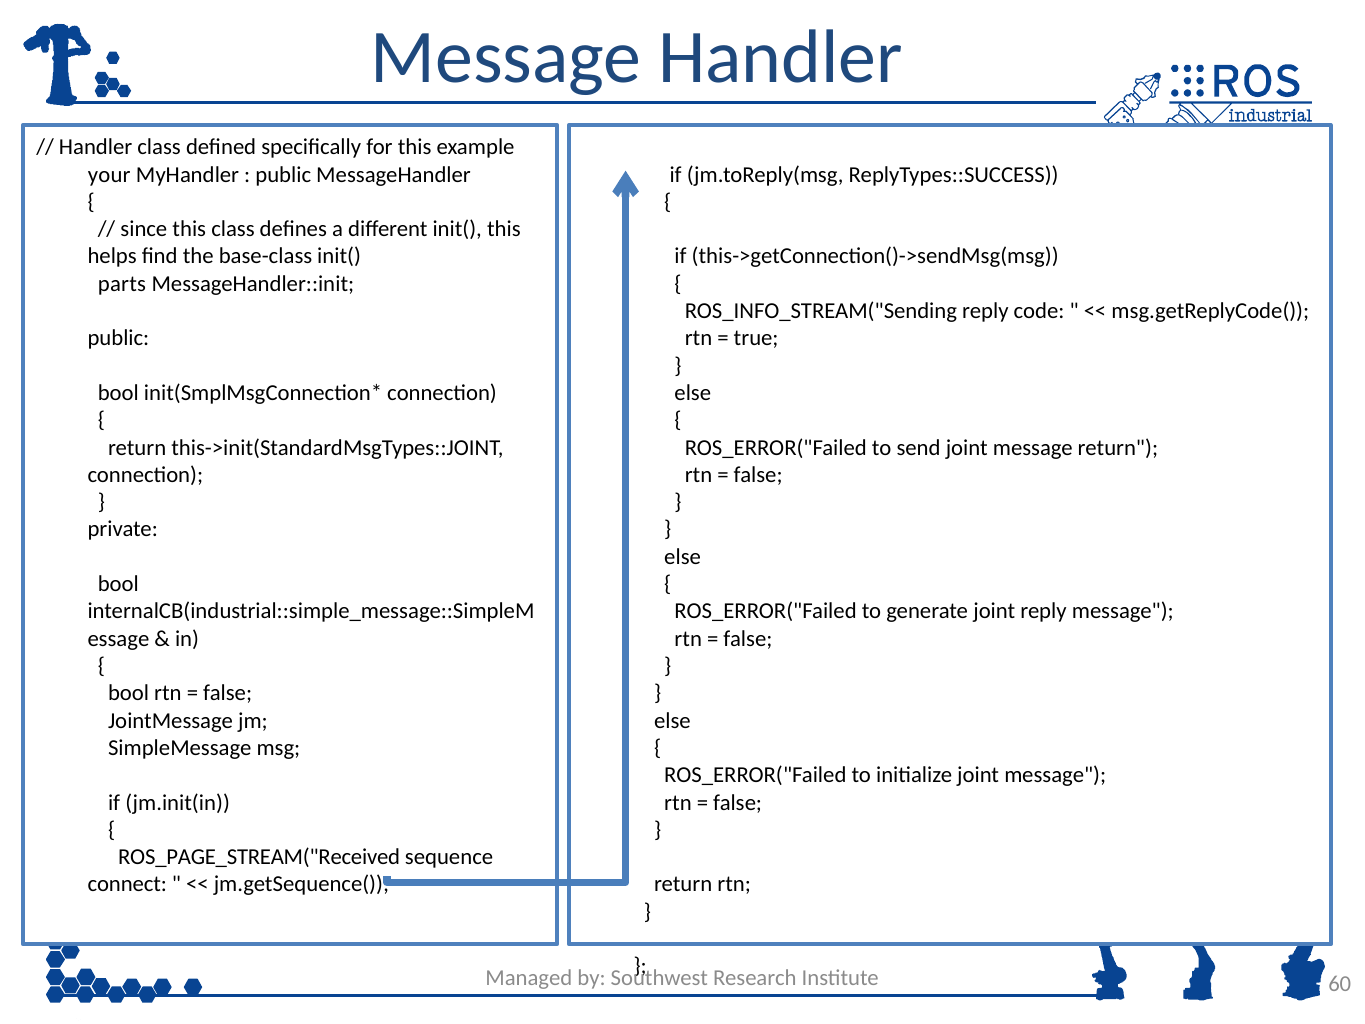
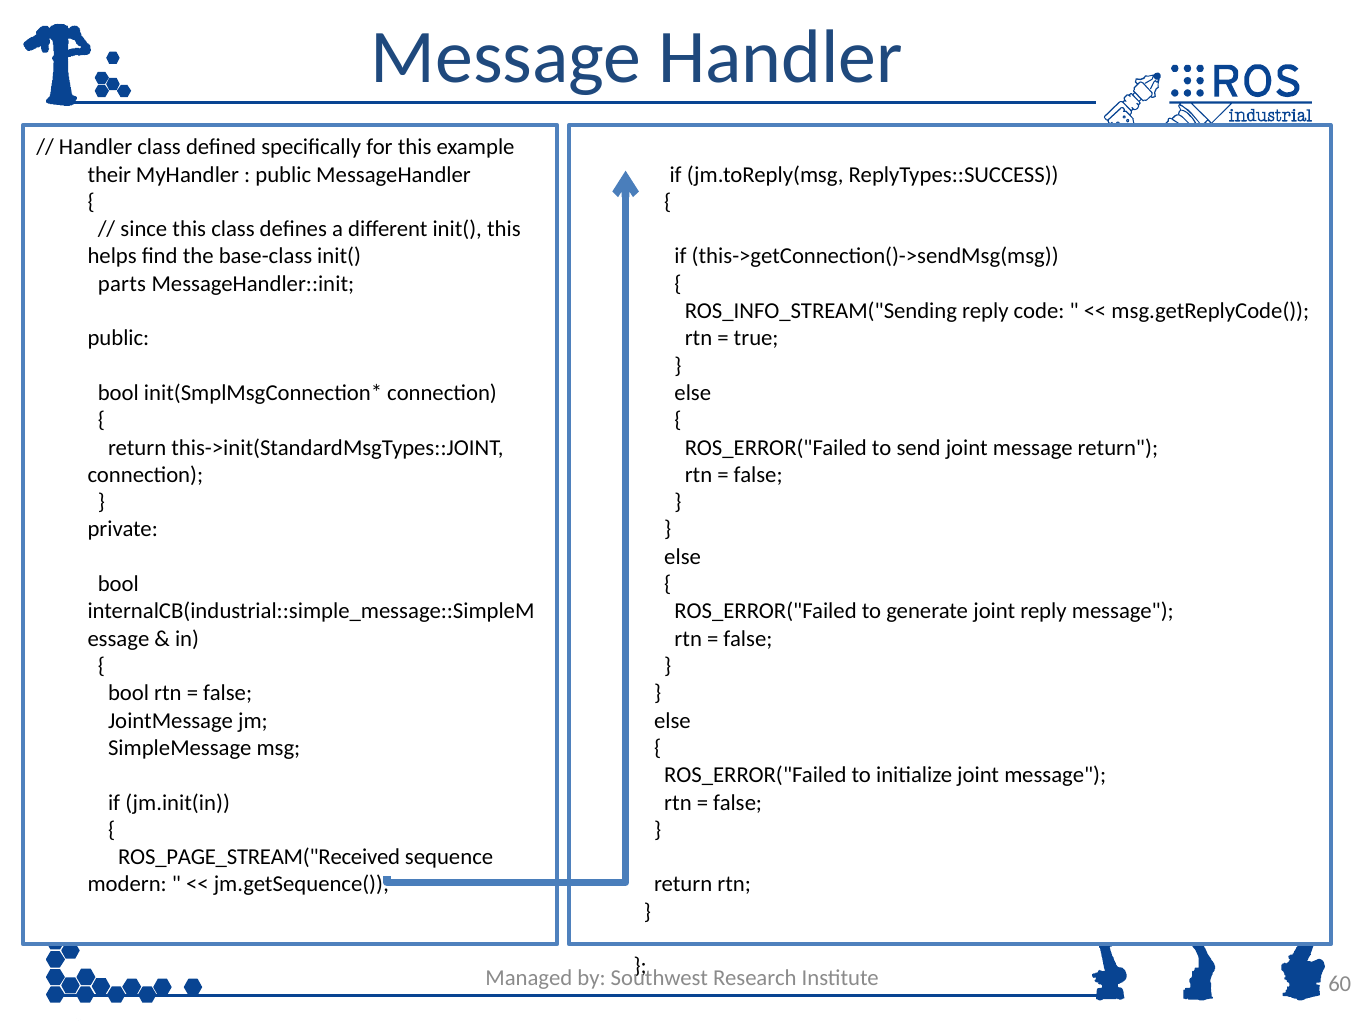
your: your -> their
connect: connect -> modern
